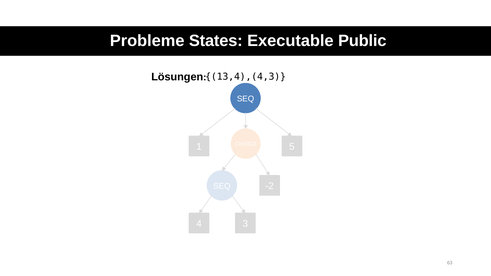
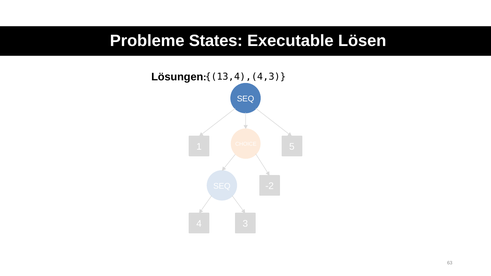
Public: Public -> Lösen
